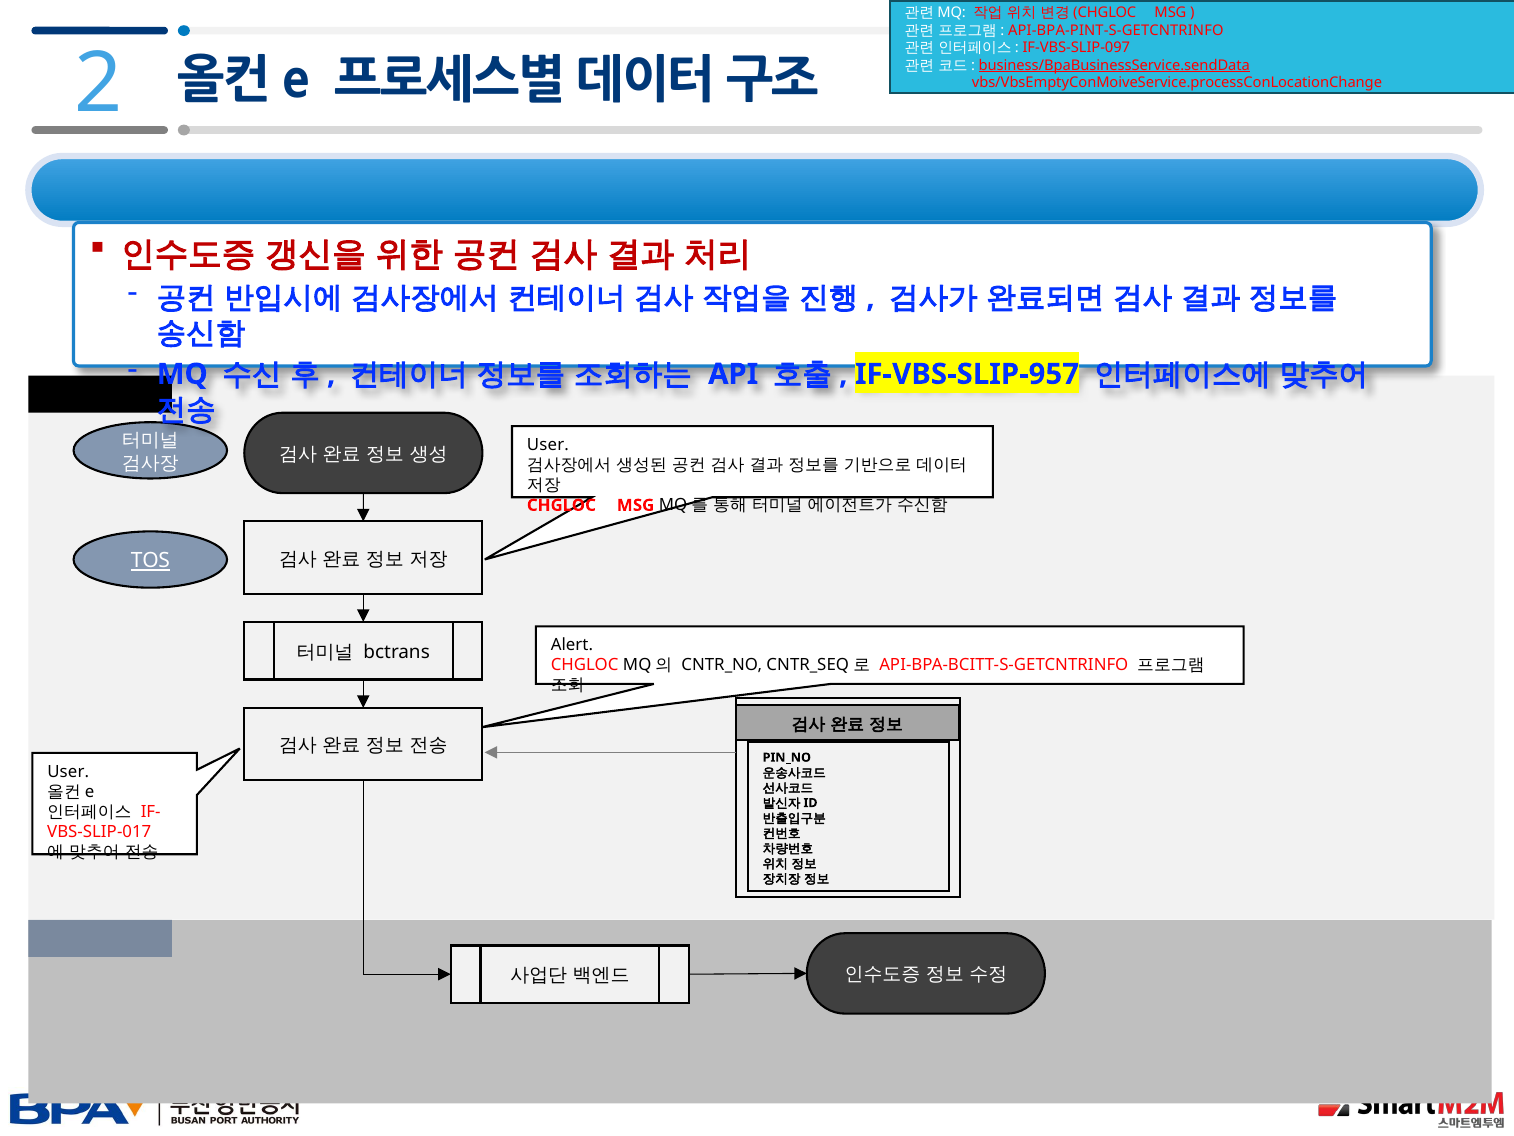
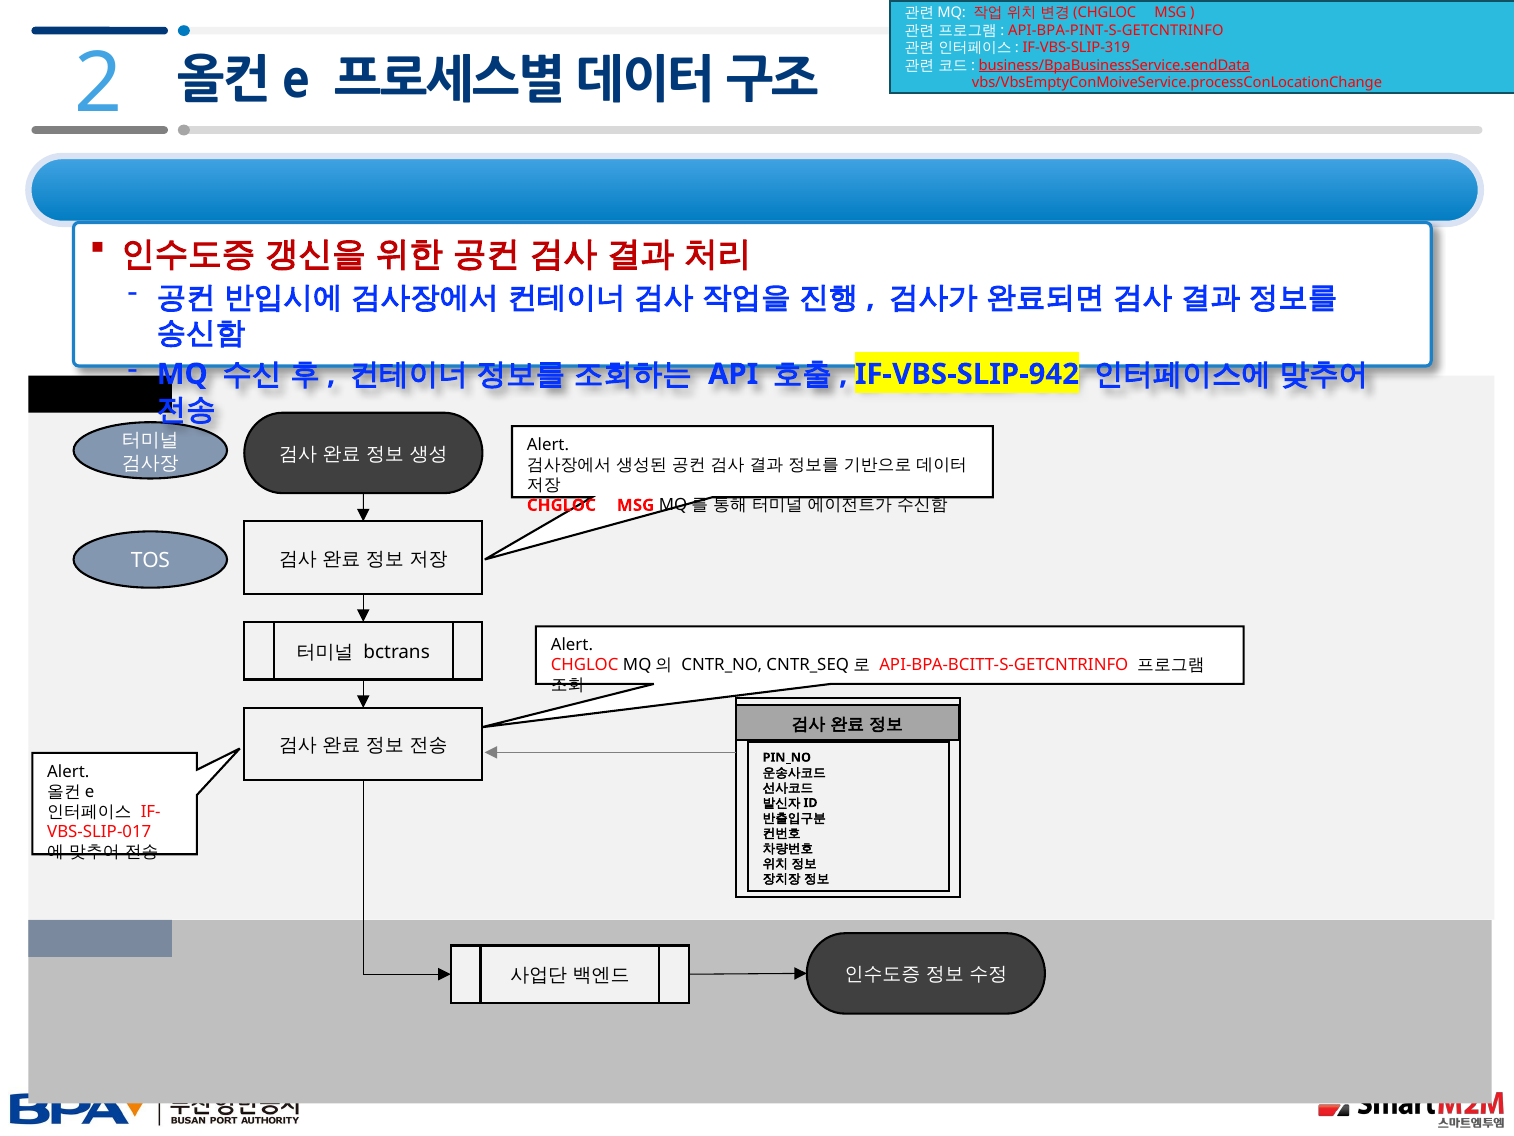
IF-VBS-SLIP-097: IF-VBS-SLIP-097 -> IF-VBS-SLIP-319
IF-VBS-SLIP-957: IF-VBS-SLIP-957 -> IF-VBS-SLIP-942
User at (548, 445): User -> Alert
TOS underline: present -> none
User at (68, 771): User -> Alert
